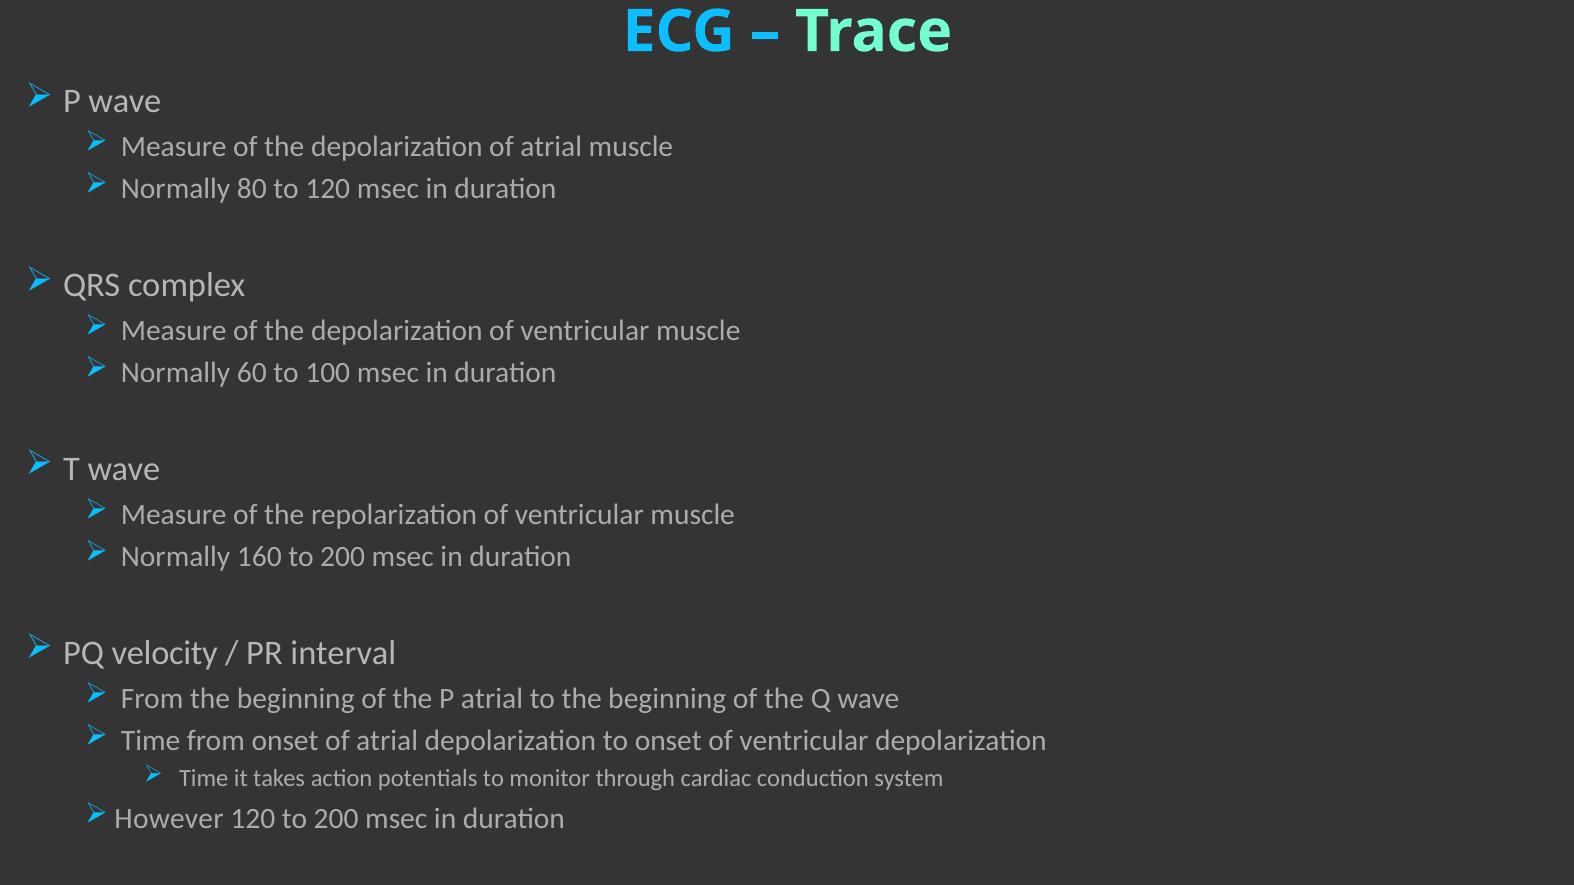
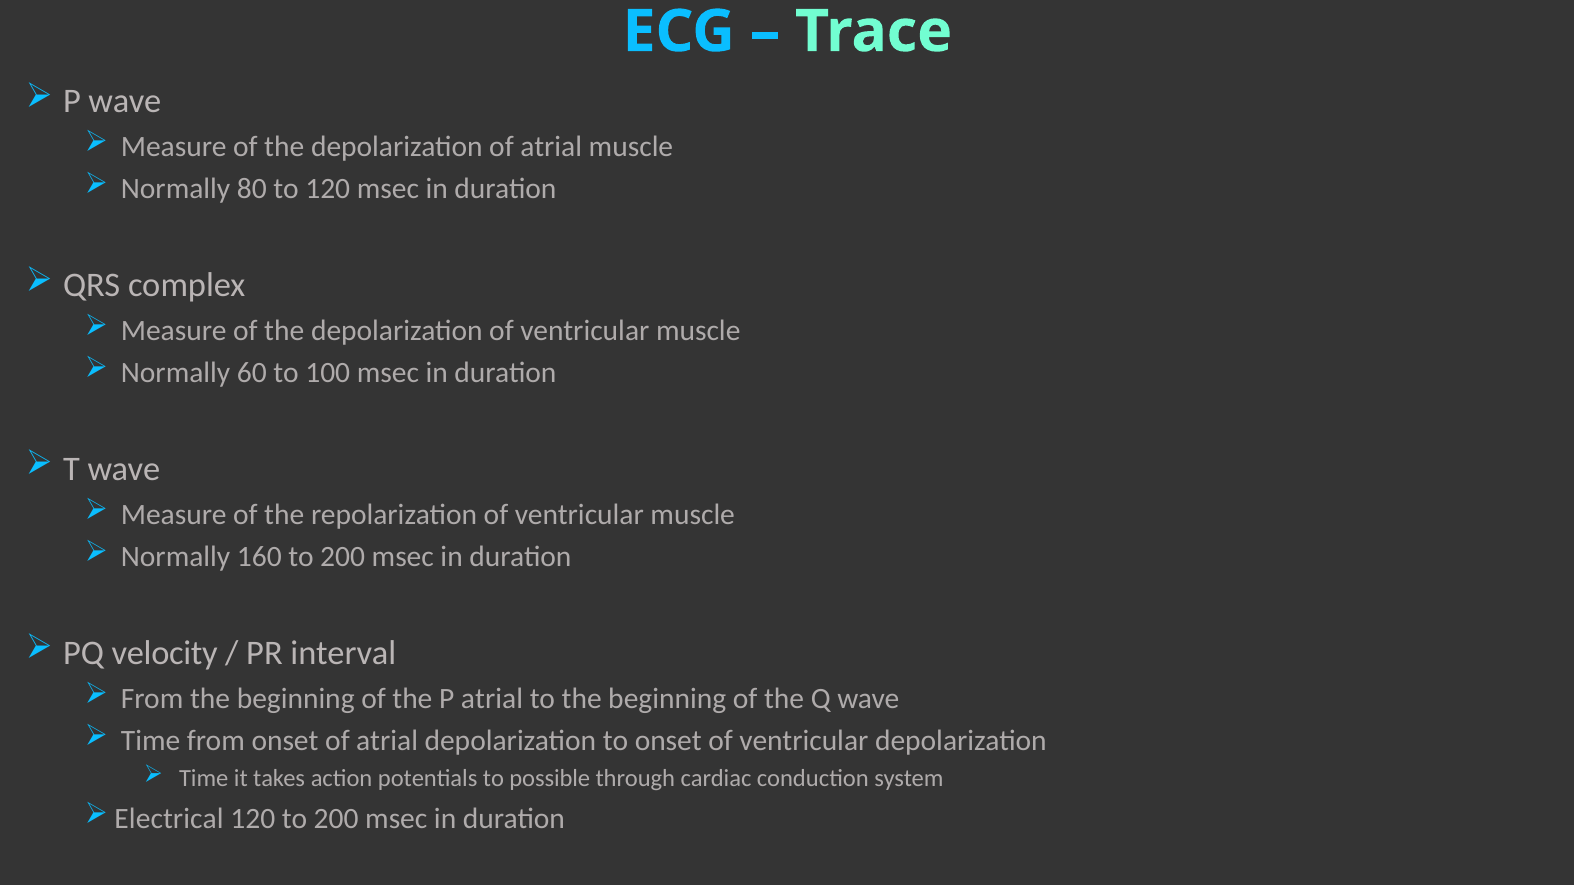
monitor: monitor -> possible
However: However -> Electrical
